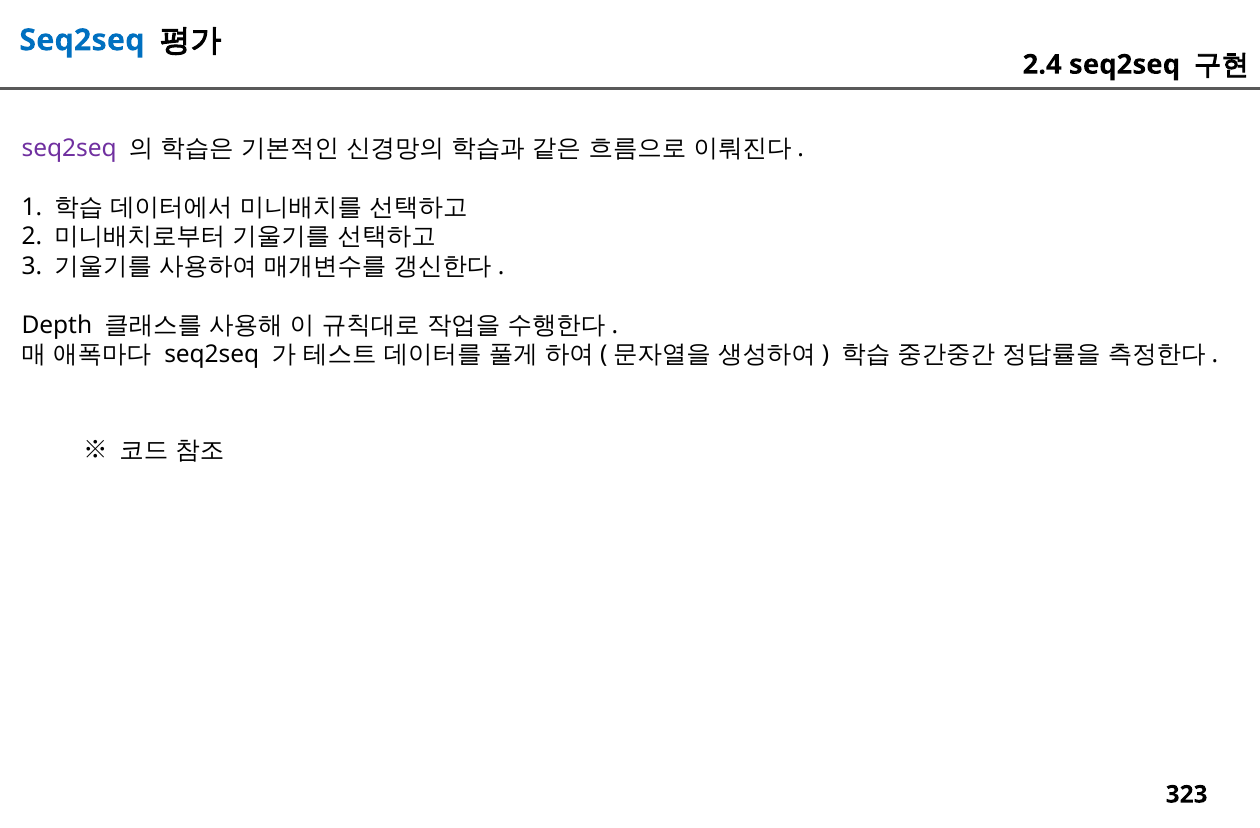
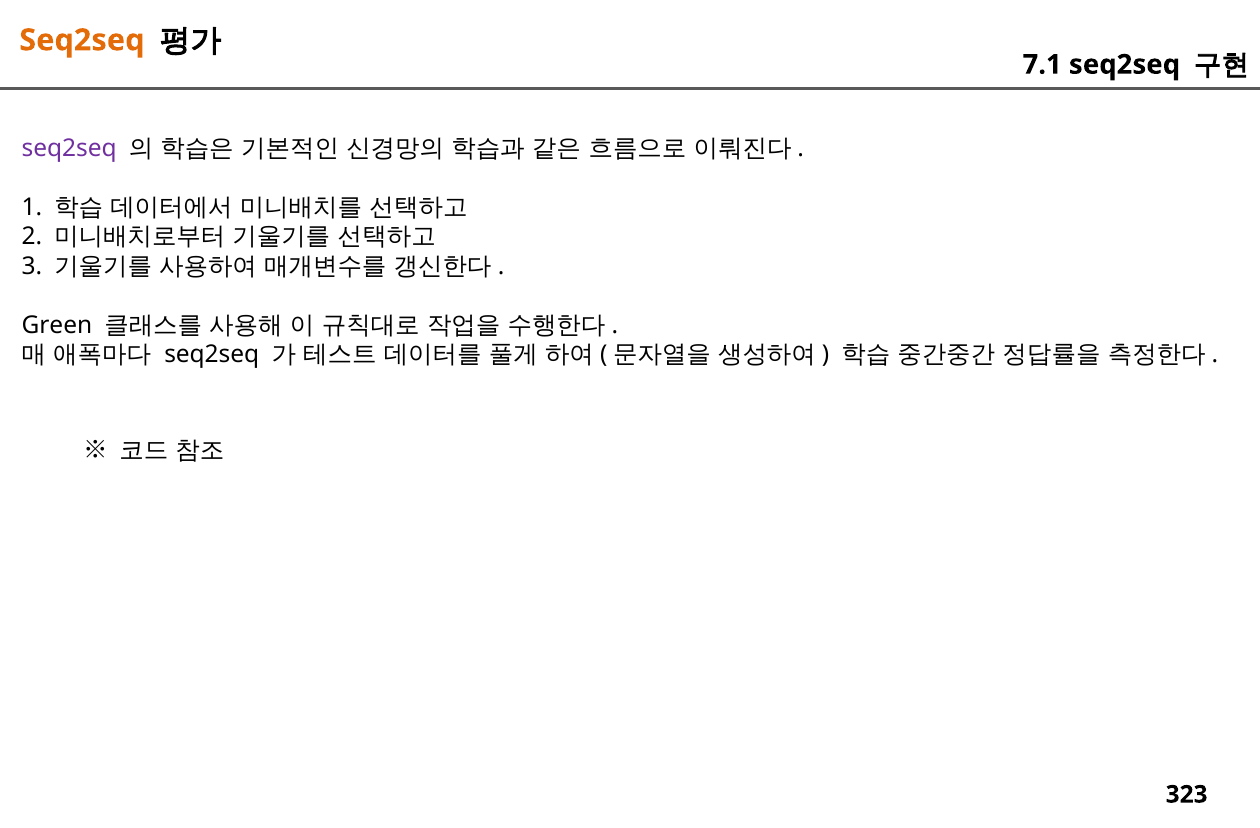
Seq2seq at (82, 40) colour: blue -> orange
2.4: 2.4 -> 7.1
Depth: Depth -> Green
